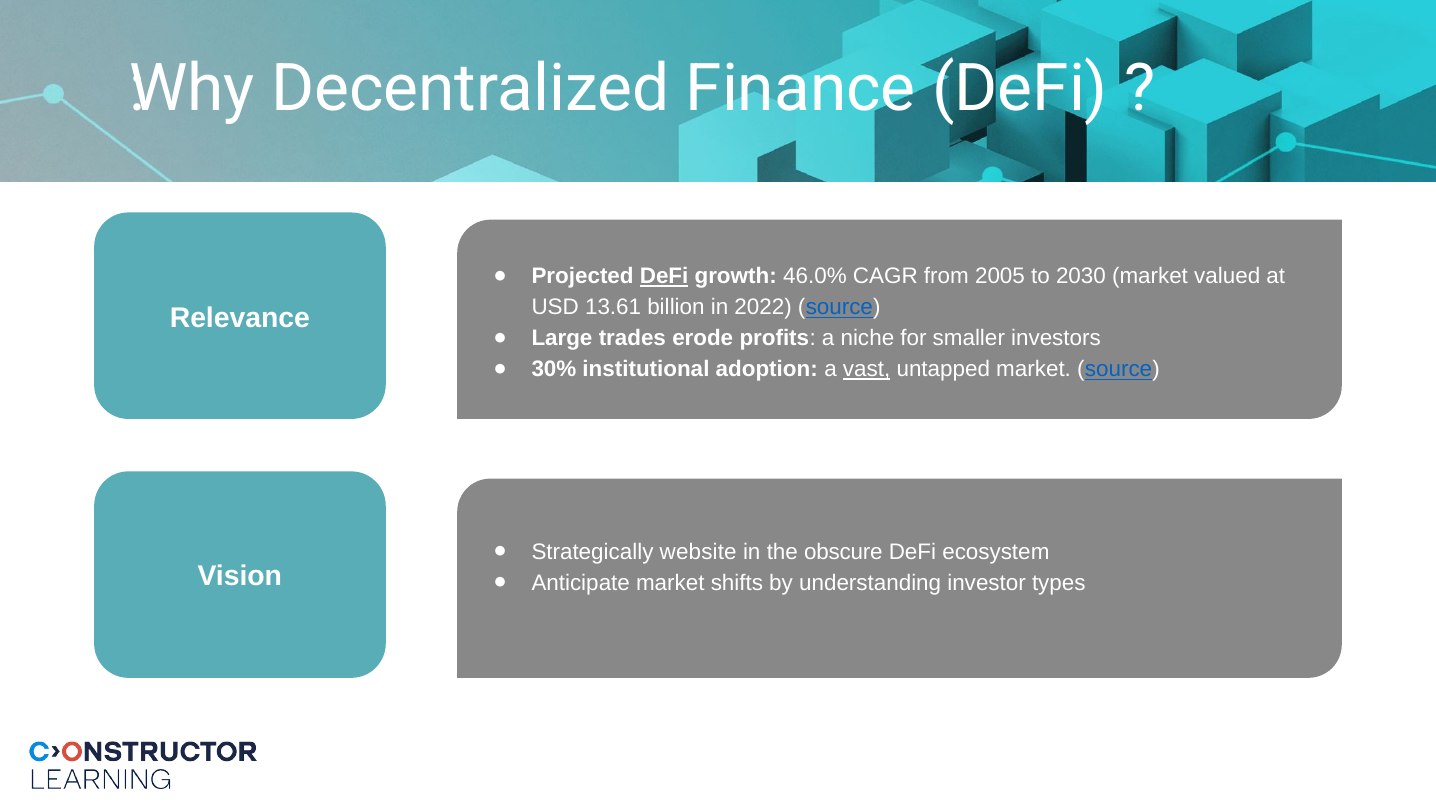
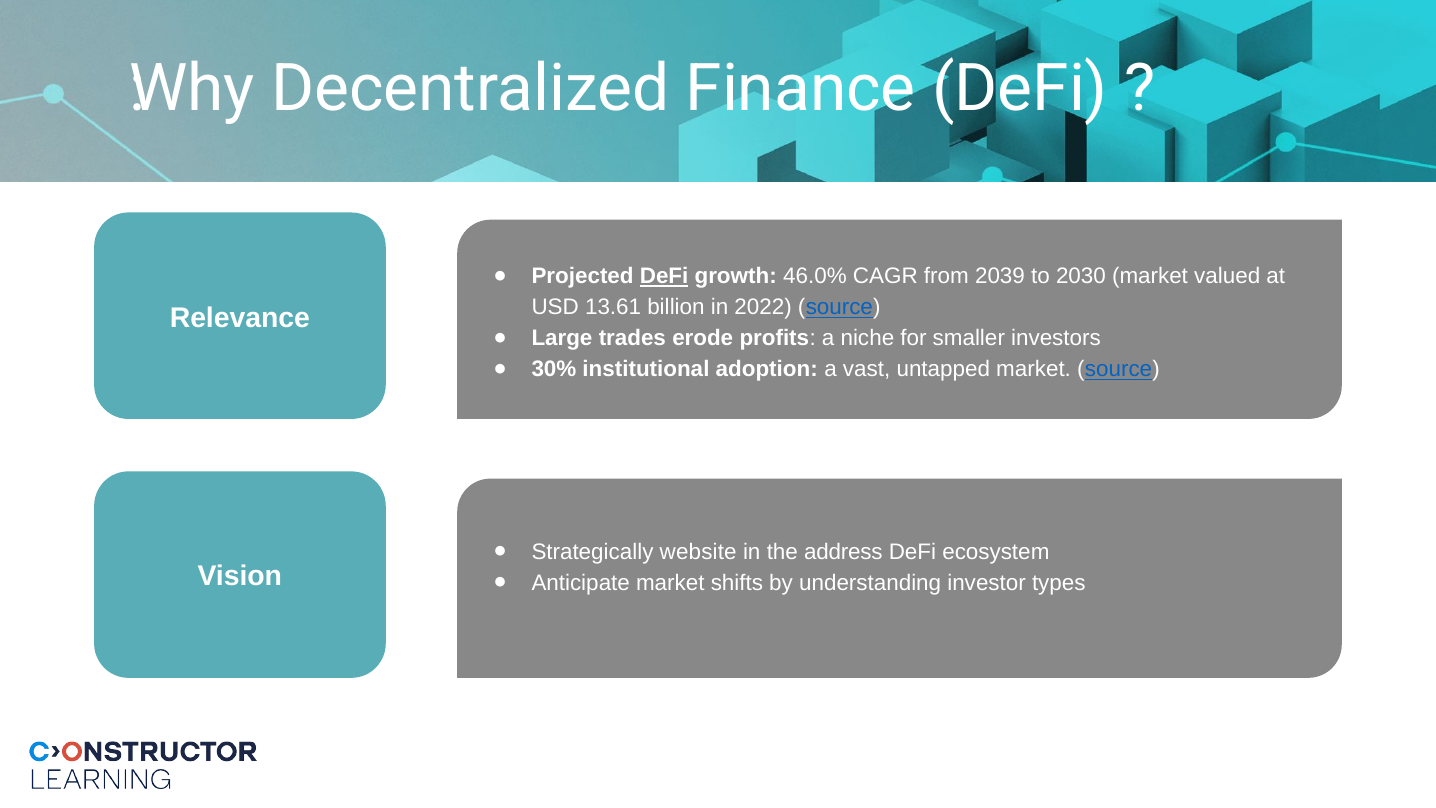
2005: 2005 -> 2039
vast underline: present -> none
obscure: obscure -> address
